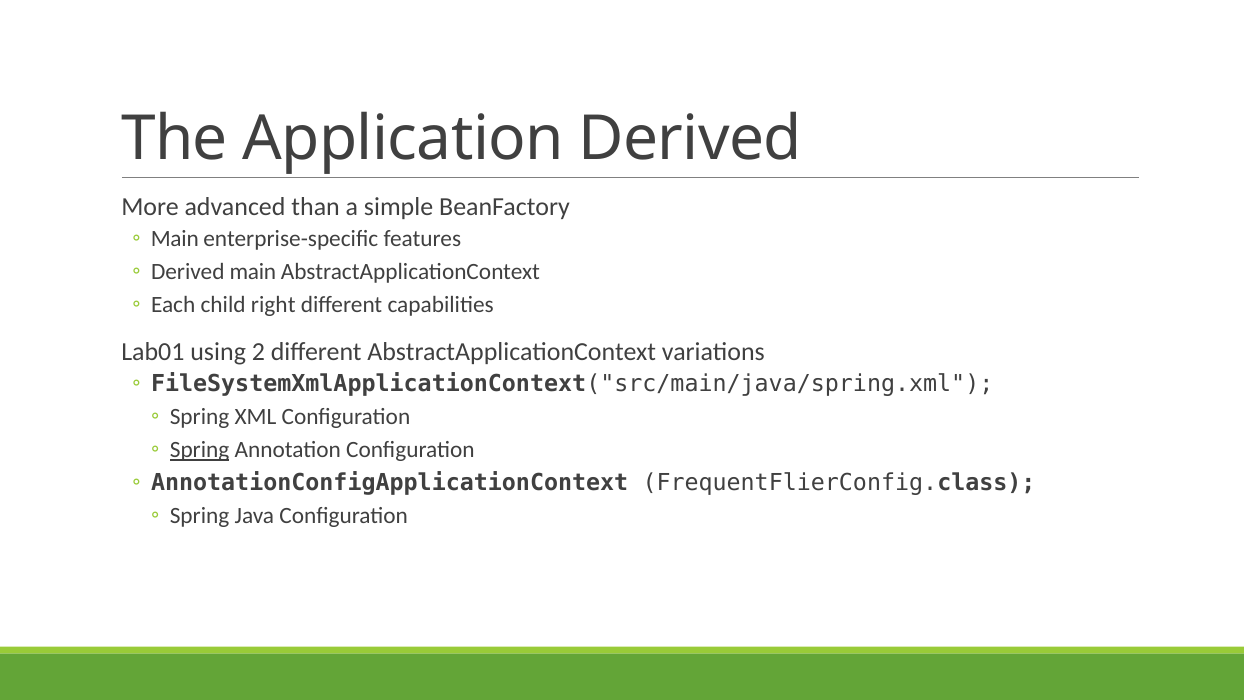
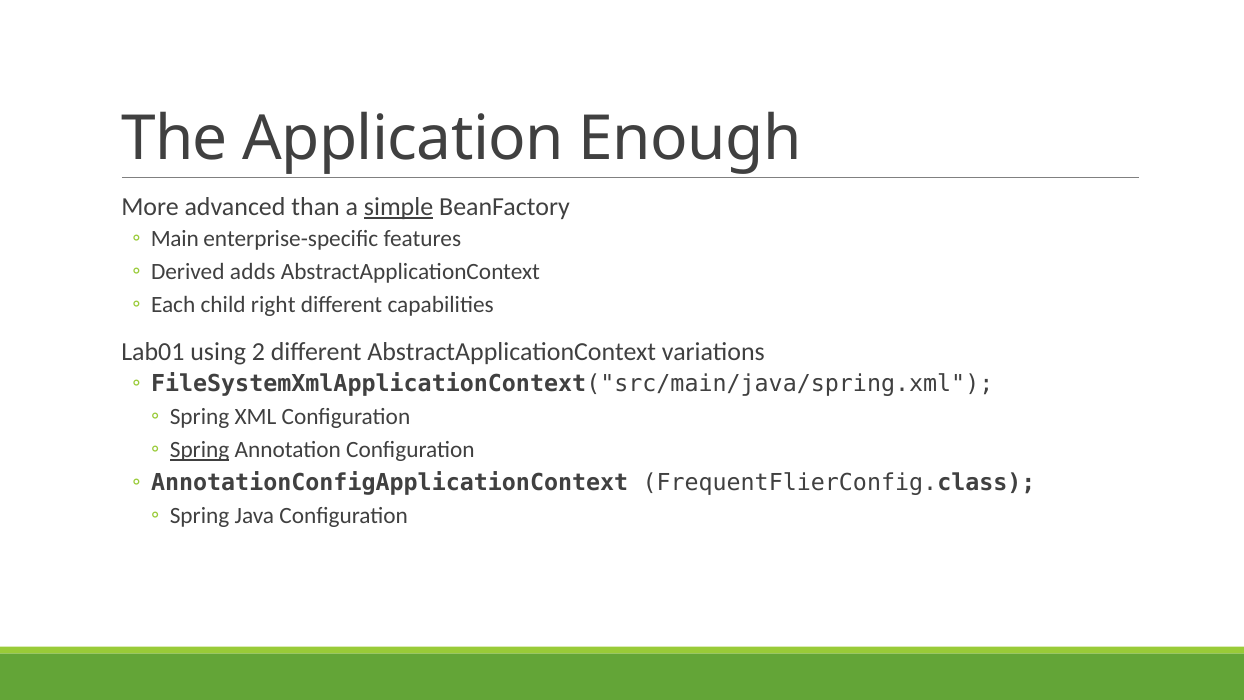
Application Derived: Derived -> Enough
simple underline: none -> present
Derived main: main -> adds
